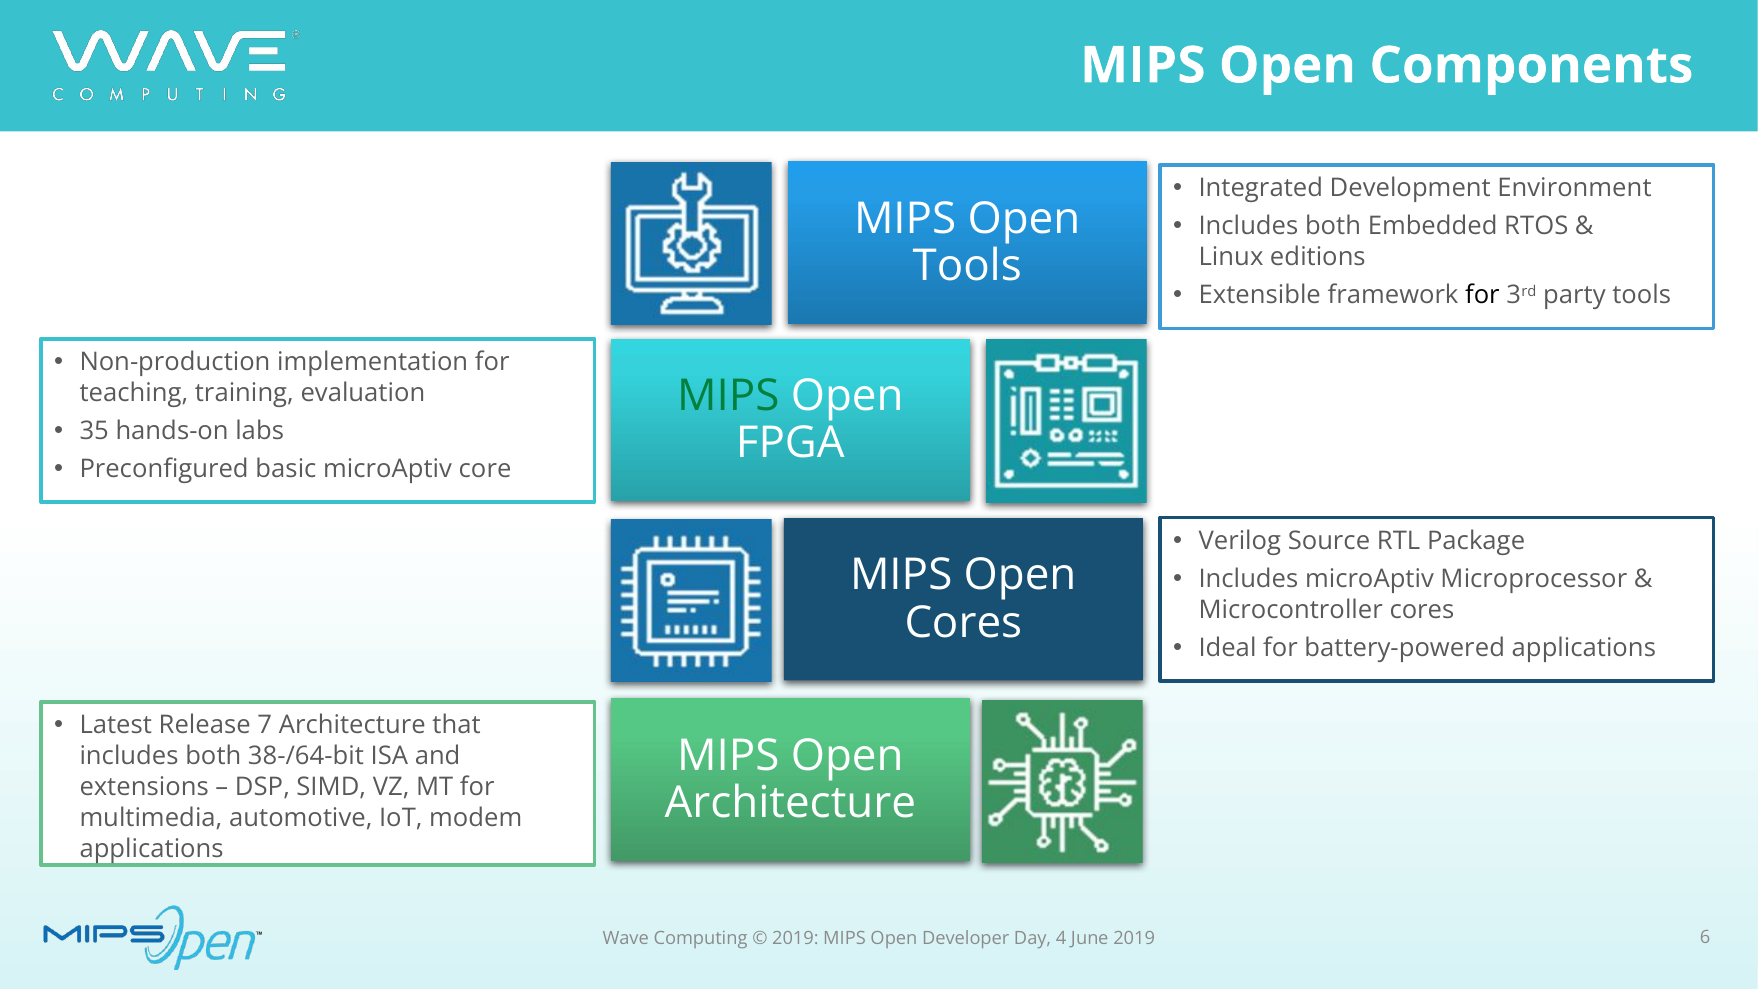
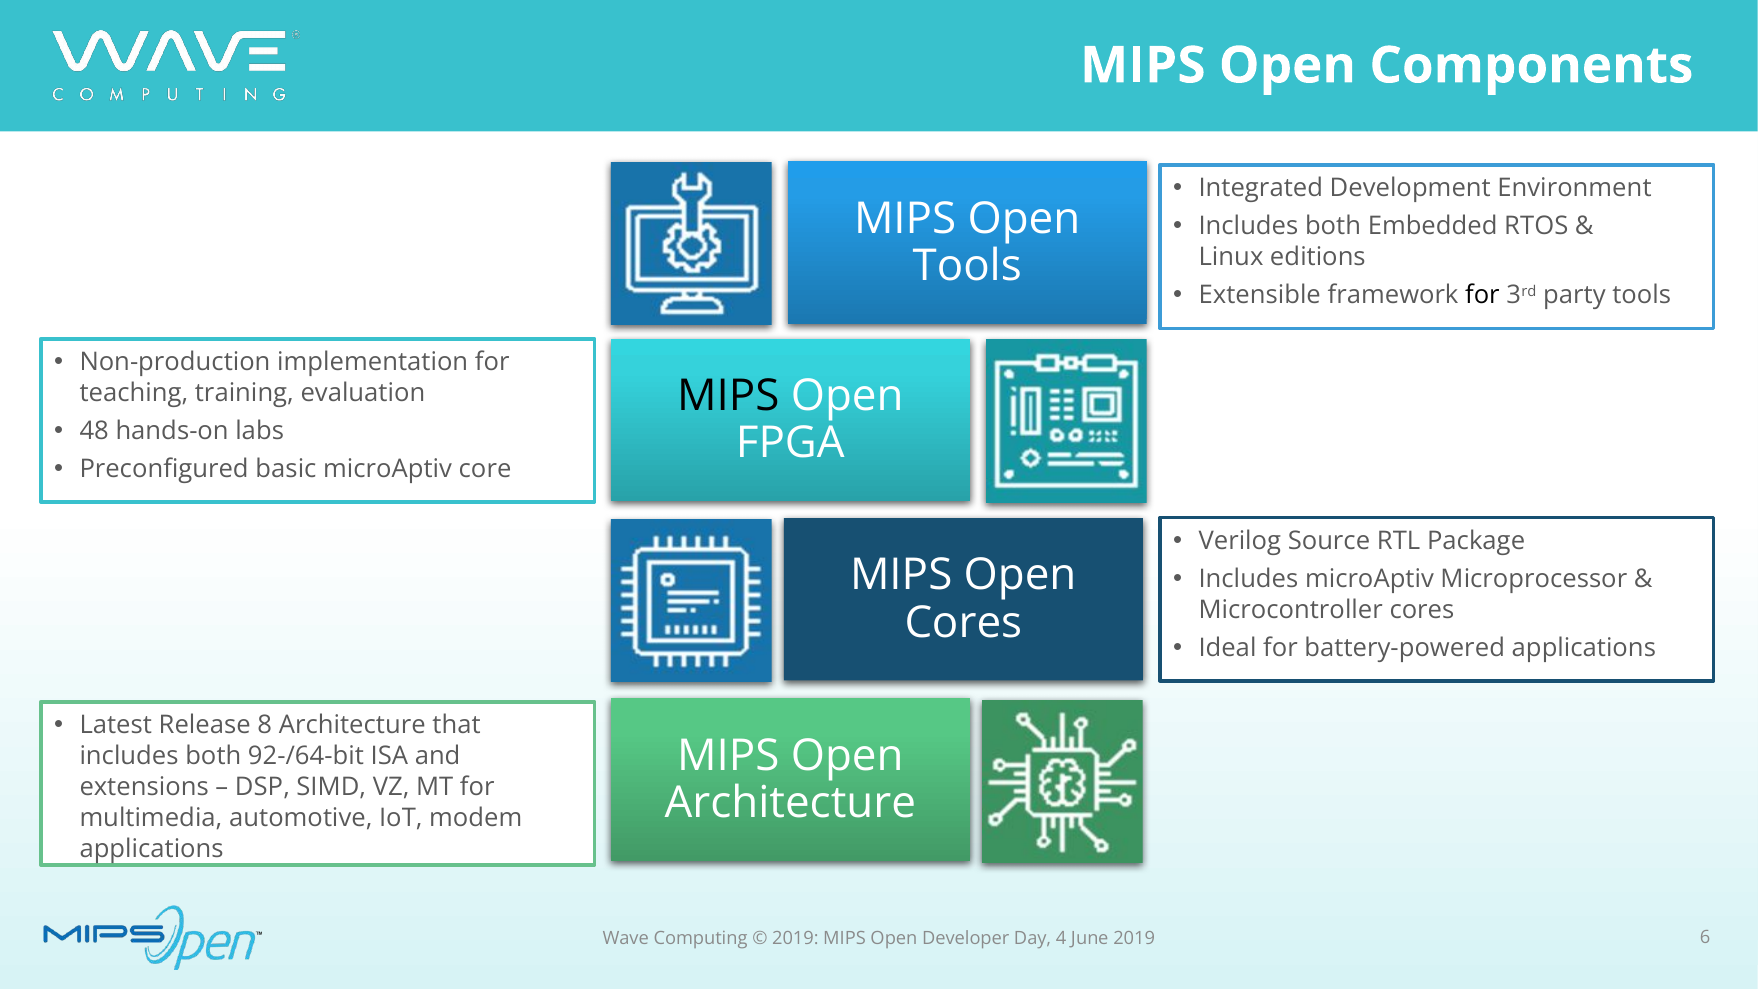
MIPS at (728, 396) colour: green -> black
35: 35 -> 48
7: 7 -> 8
38-/64-bit: 38-/64-bit -> 92-/64-bit
